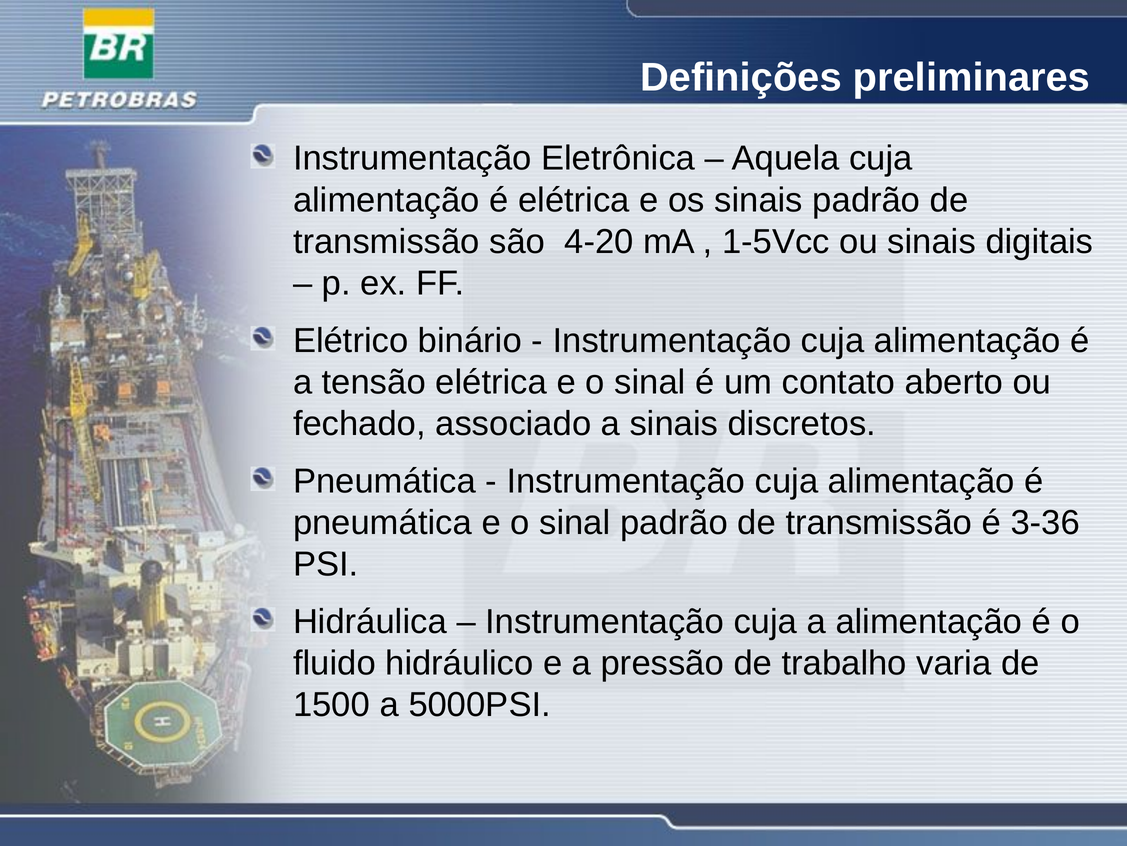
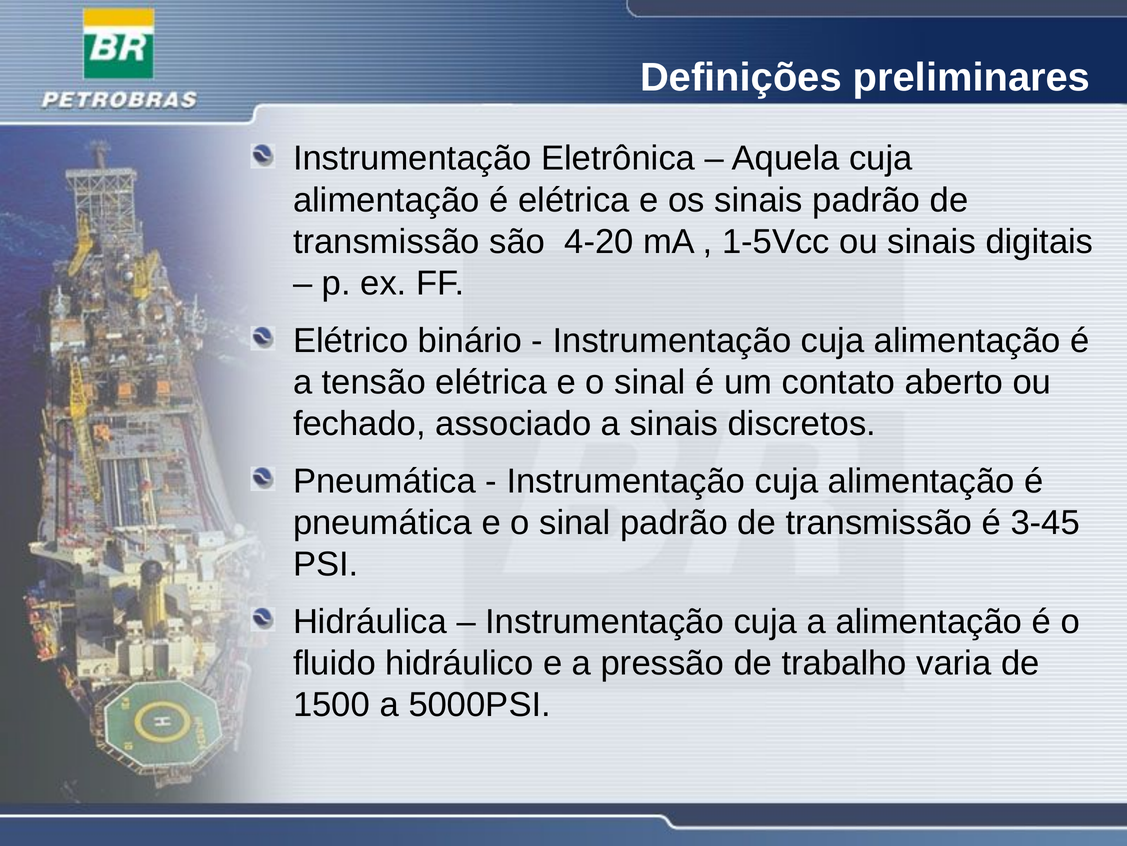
3-36: 3-36 -> 3-45
